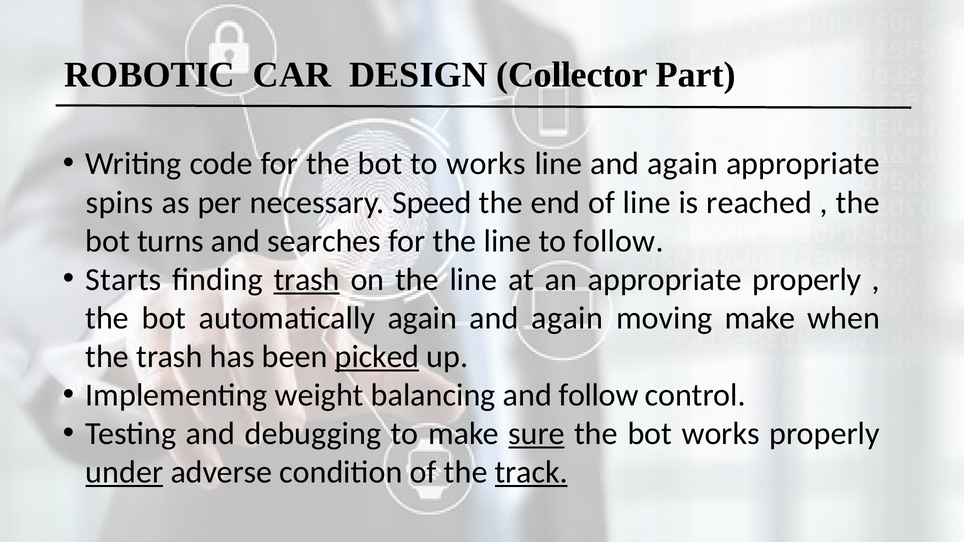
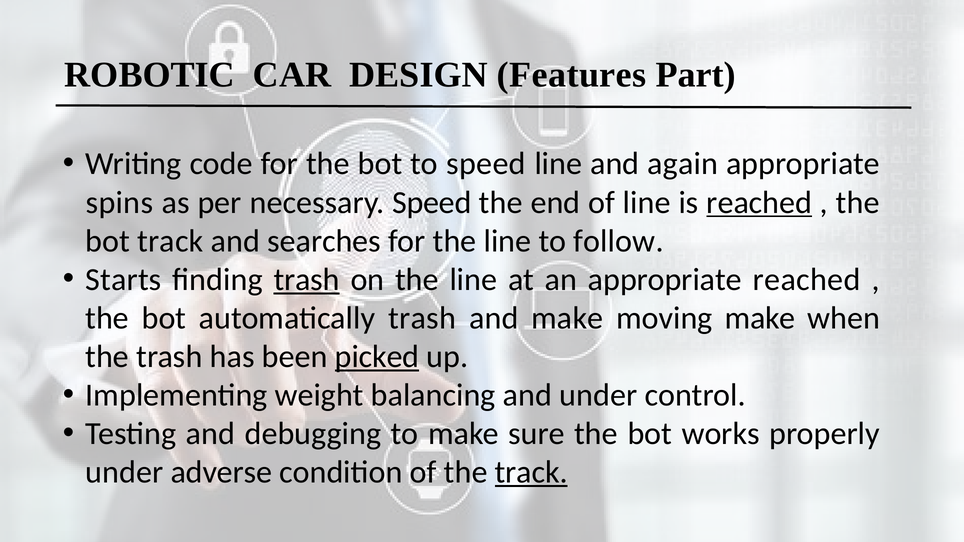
Collector: Collector -> Features
to works: works -> speed
reached at (759, 203) underline: none -> present
bot turns: turns -> track
appropriate properly: properly -> reached
automatically again: again -> trash
again at (567, 318): again -> make
and follow: follow -> under
sure underline: present -> none
under at (124, 472) underline: present -> none
